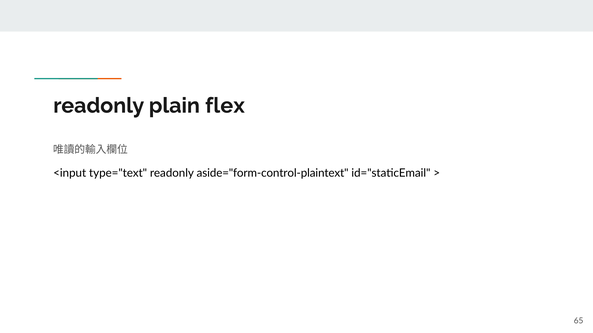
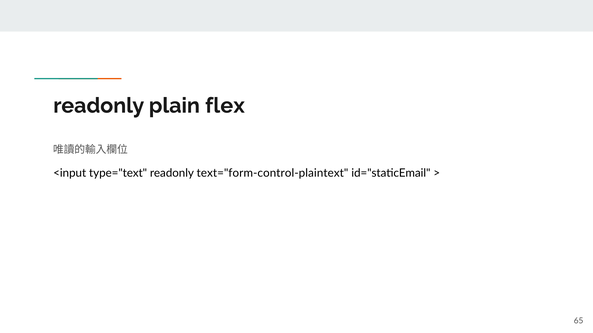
aside="form-control-plaintext: aside="form-control-plaintext -> text="form-control-plaintext
